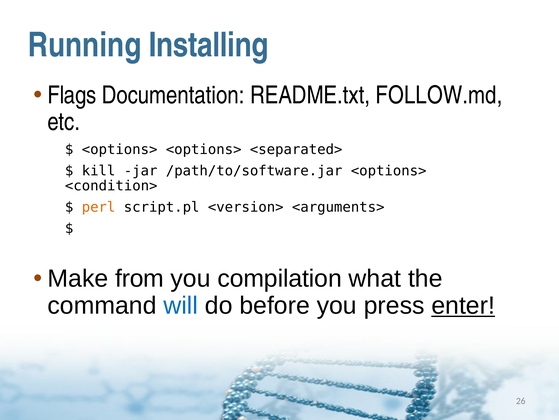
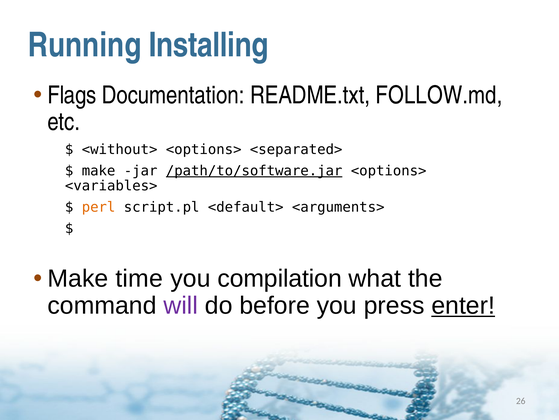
<options> at (120, 149): <options> -> <without>
kill at (99, 170): kill -> make
/path/to/software.jar underline: none -> present
<condition>: <condition> -> <variables>
<version>: <version> -> <default>
from: from -> time
will colour: blue -> purple
